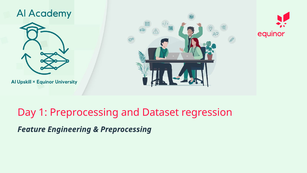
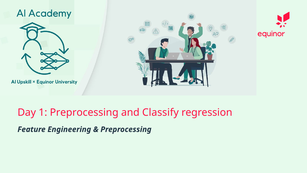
Dataset: Dataset -> Classify
